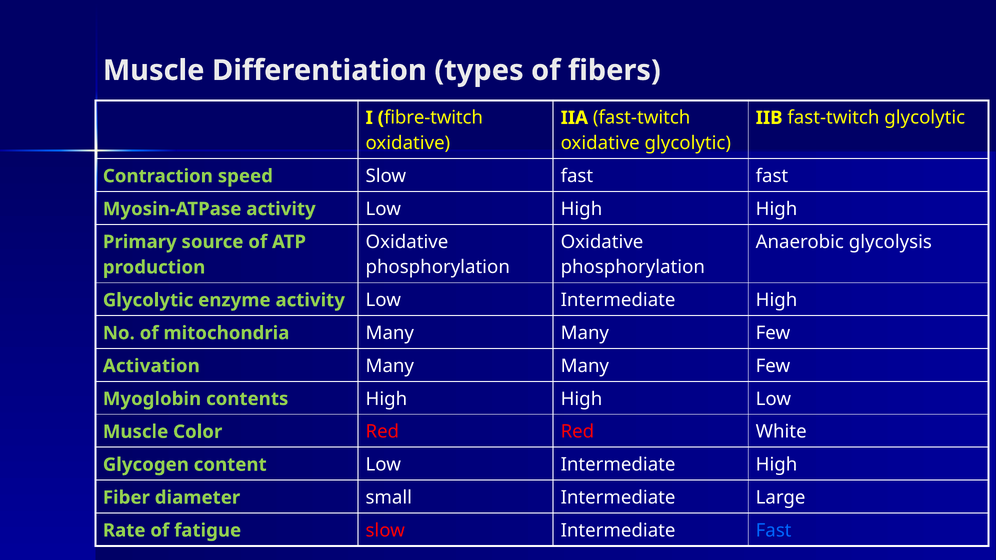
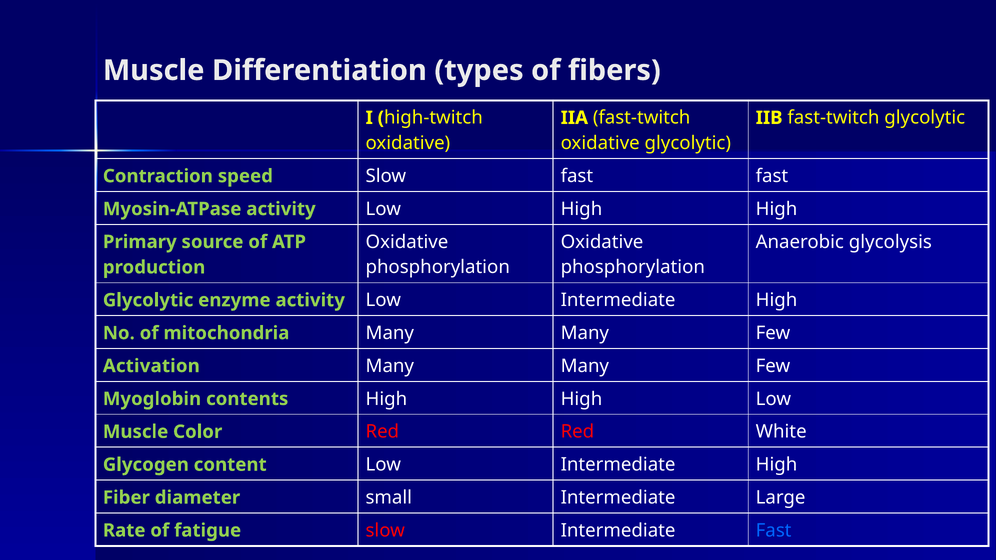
fibre-twitch: fibre-twitch -> high-twitch
